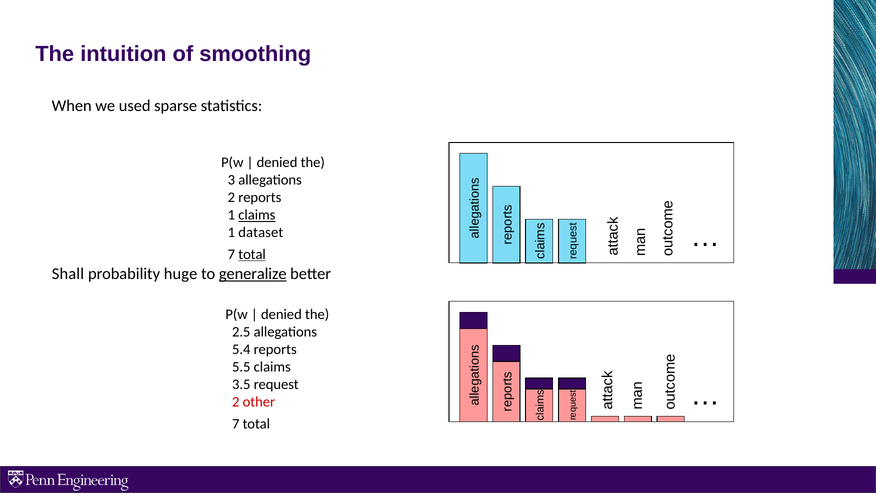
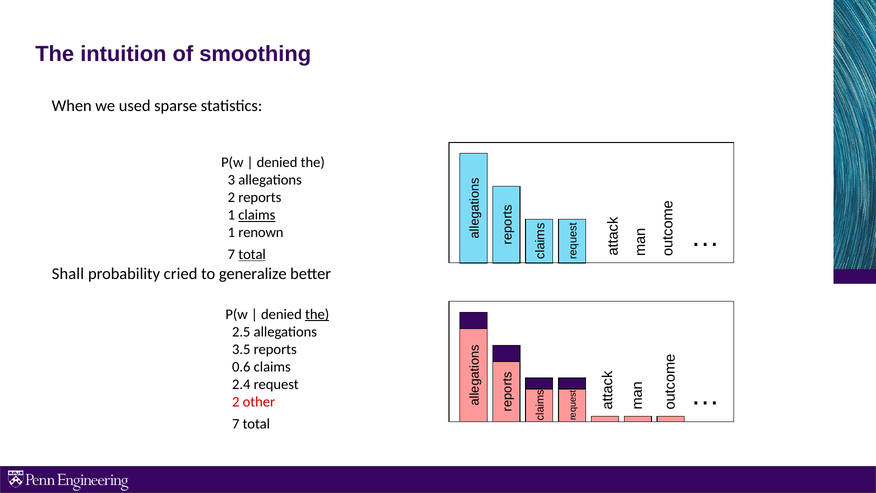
dataset: dataset -> renown
huge: huge -> cried
generalize underline: present -> none
the at (317, 314) underline: none -> present
5.4: 5.4 -> 3.5
5.5: 5.5 -> 0.6
3.5: 3.5 -> 2.4
